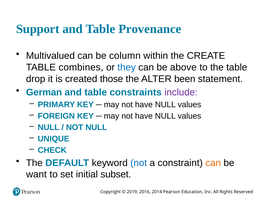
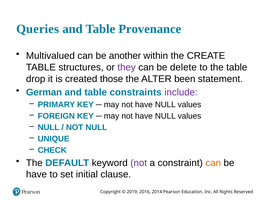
Support: Support -> Queries
column: column -> another
combines: combines -> structures
they colour: blue -> purple
above: above -> delete
not at (139, 163) colour: blue -> purple
want at (36, 175): want -> have
subset: subset -> clause
